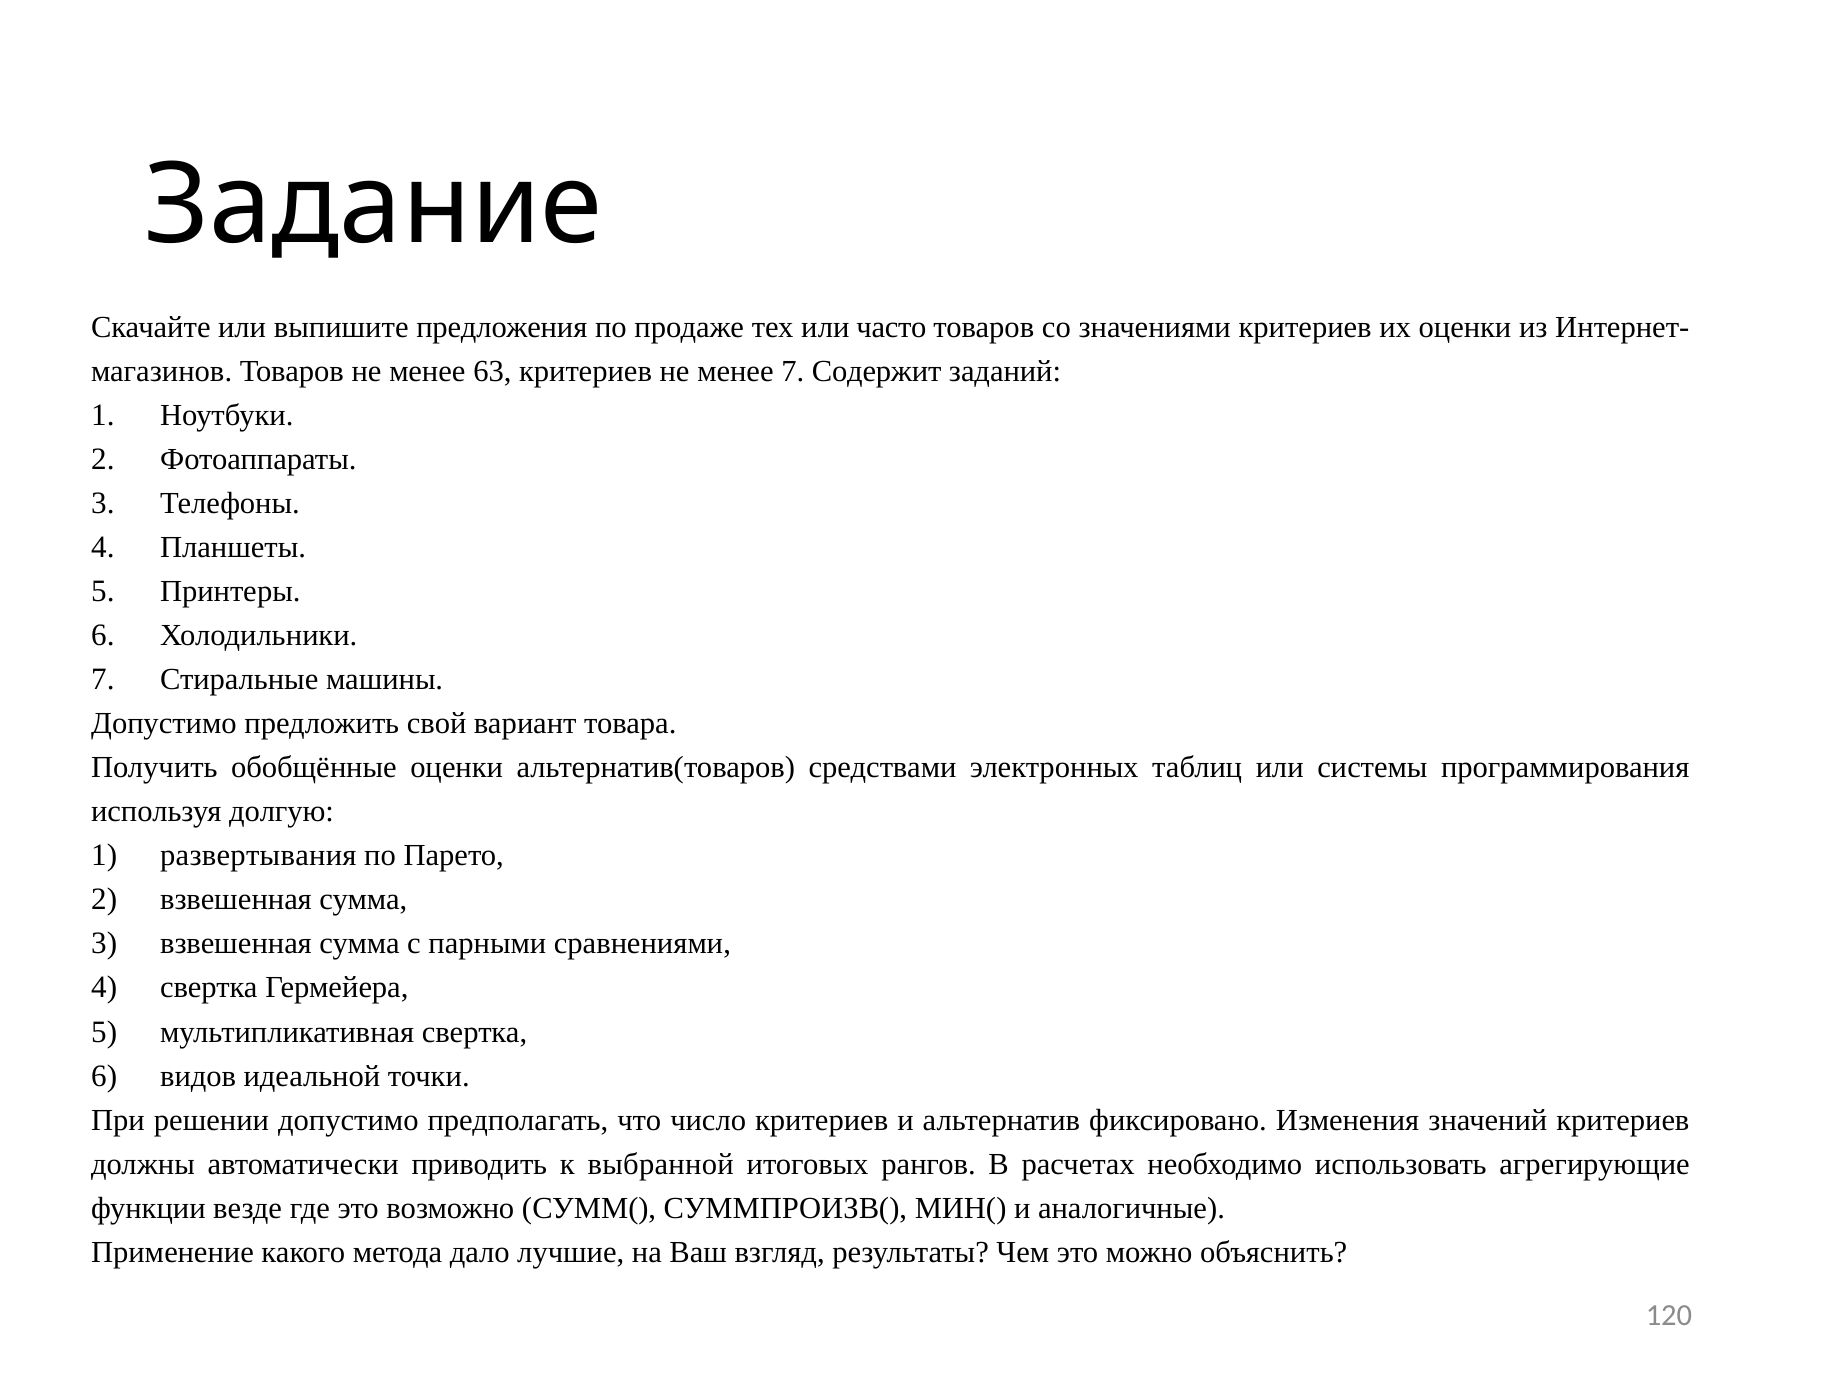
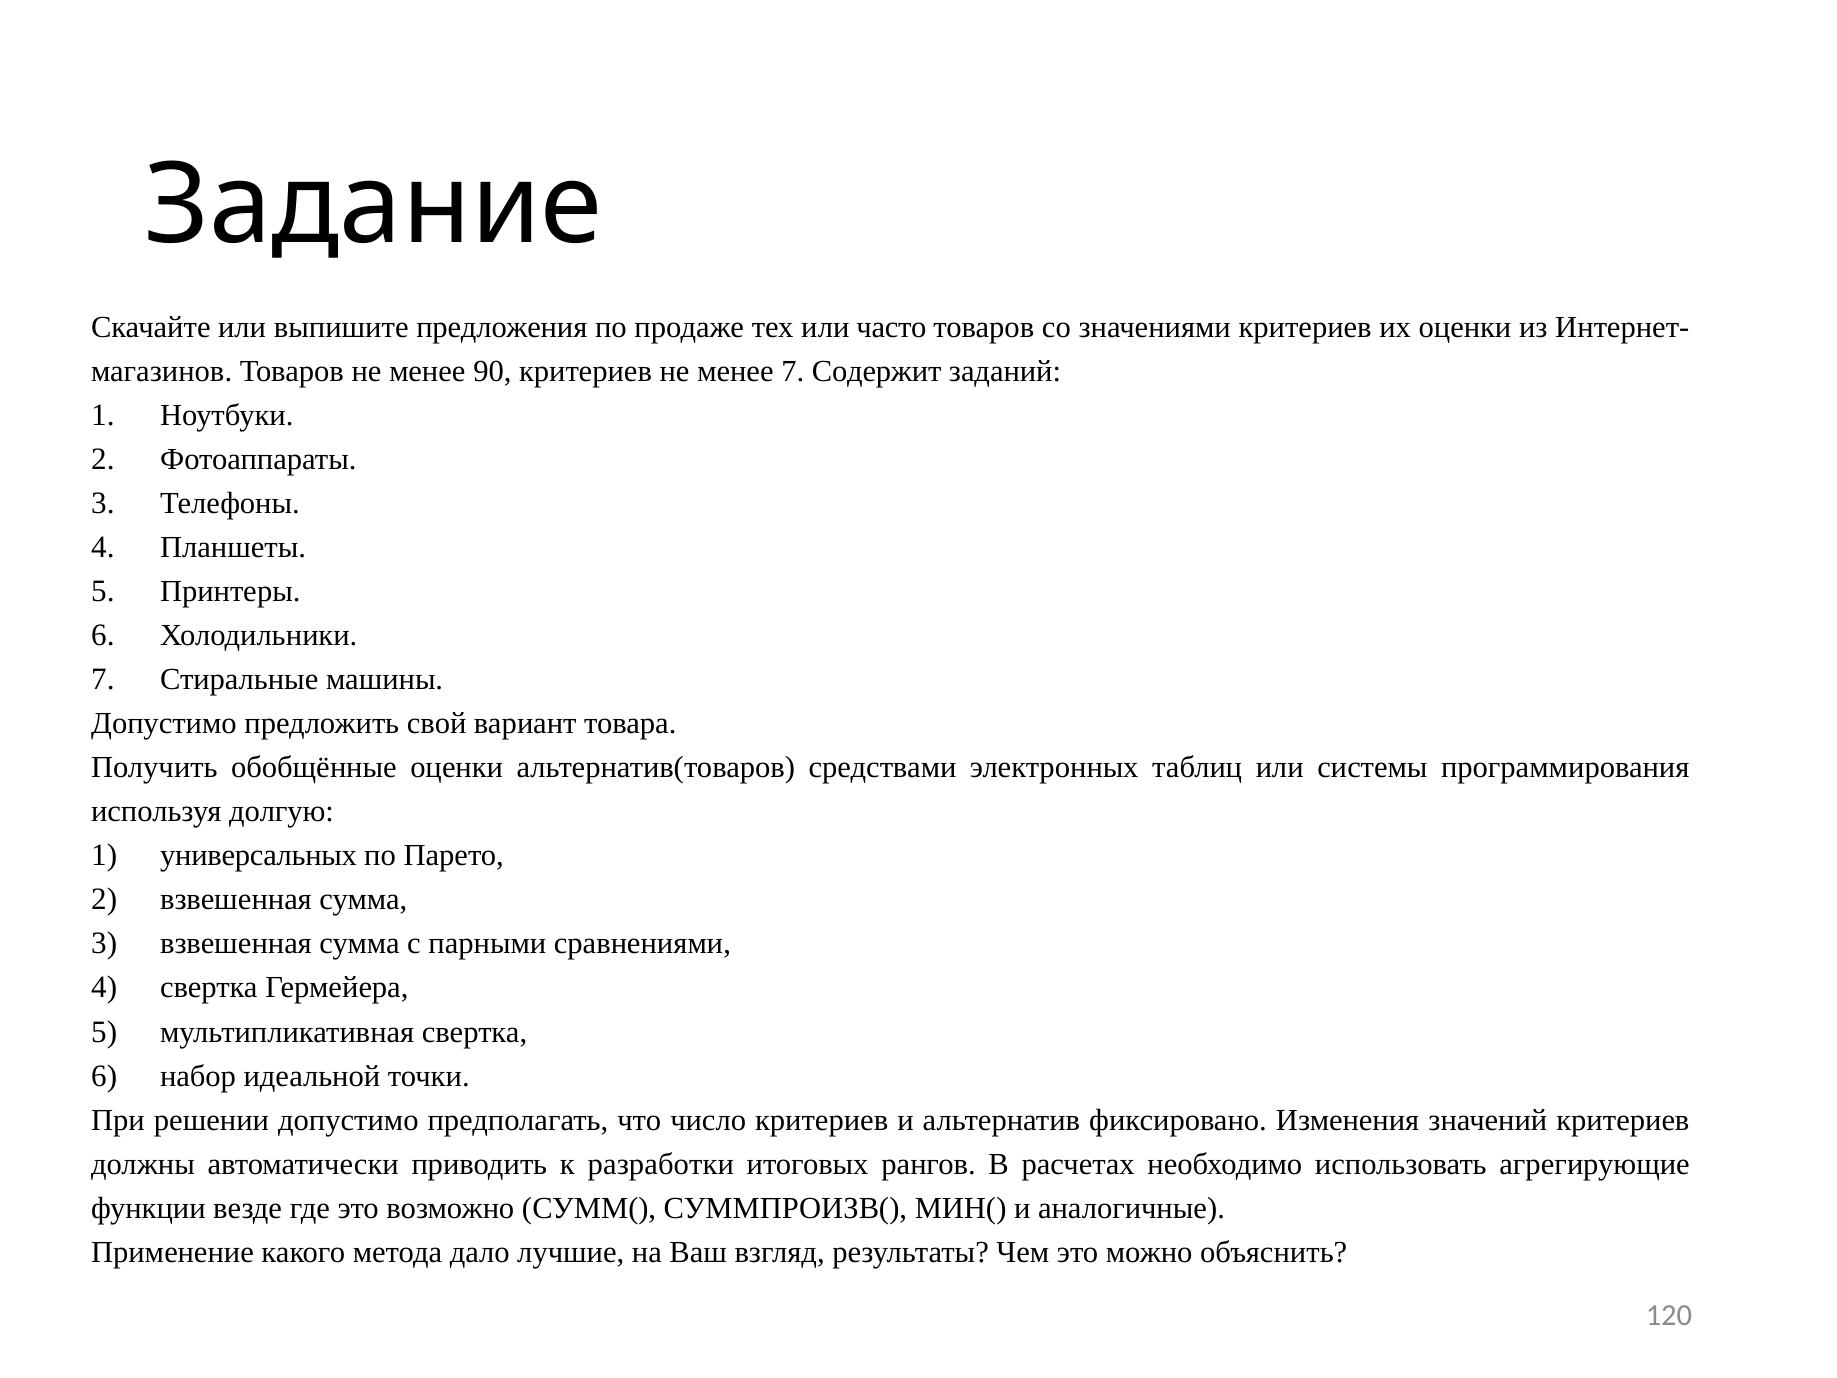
63: 63 -> 90
развертывания: развертывания -> универсальных
видов: видов -> набор
выбранной: выбранной -> разработки
